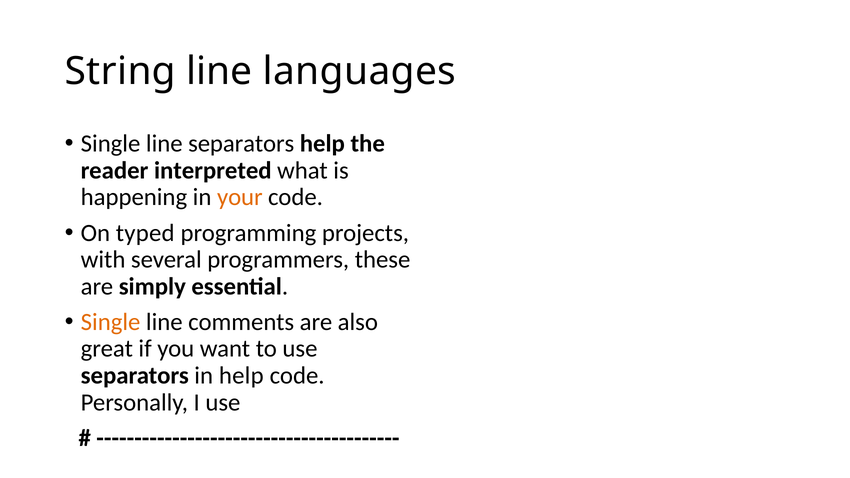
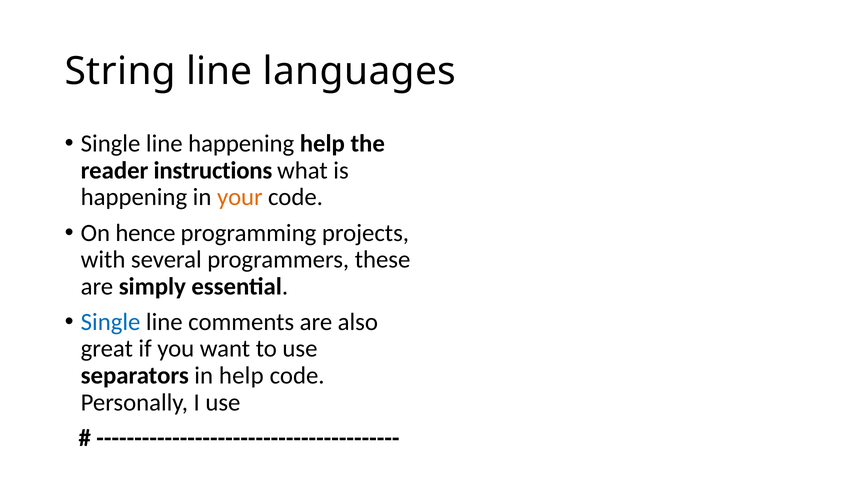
line separators: separators -> happening
interpreted: interpreted -> instructions
typed: typed -> hence
Single at (111, 322) colour: orange -> blue
